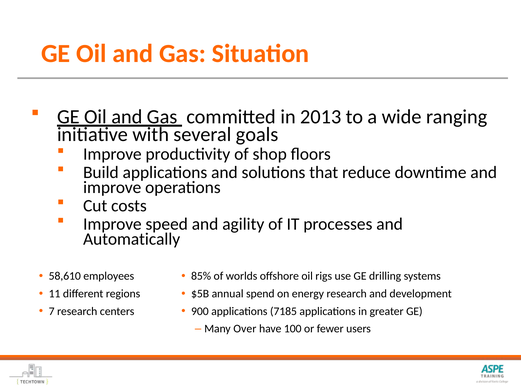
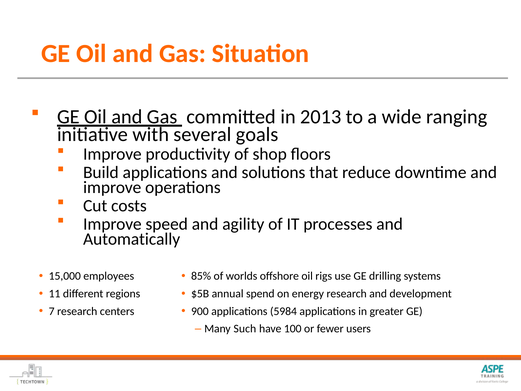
58,610: 58,610 -> 15,000
7185: 7185 -> 5984
Over: Over -> Such
